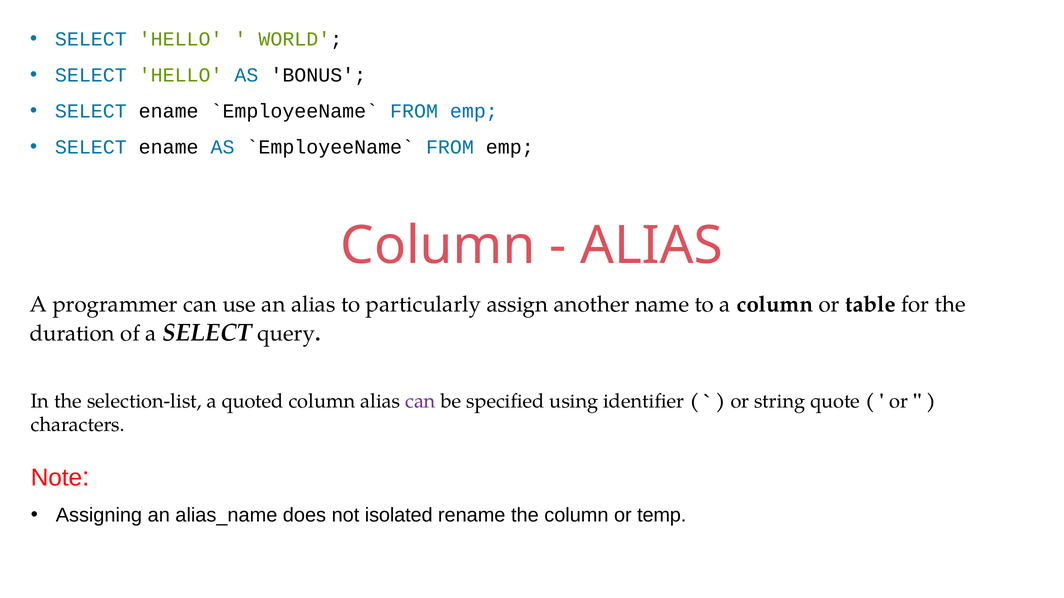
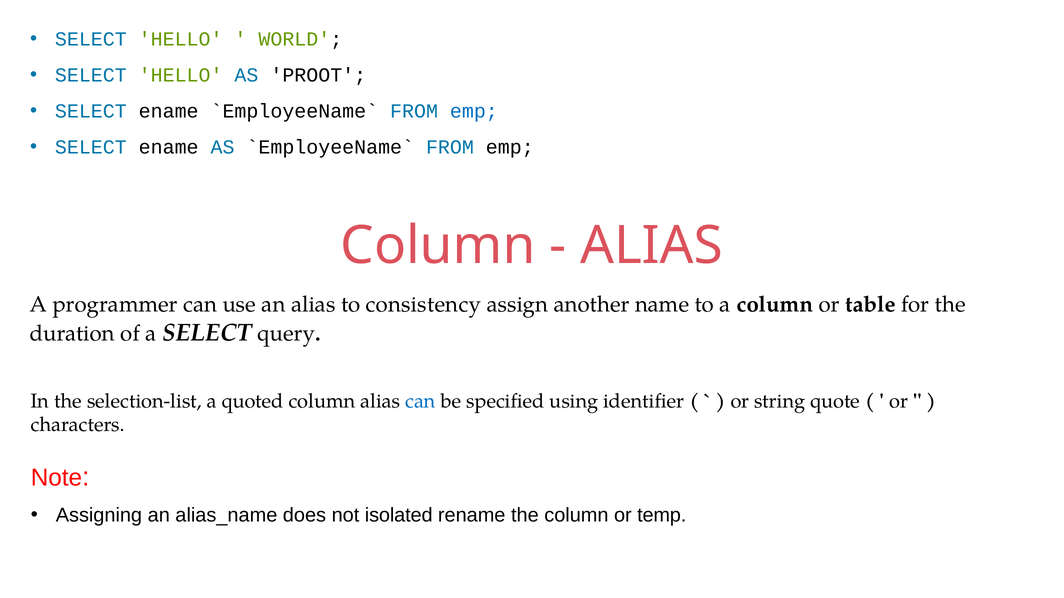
BONUS: BONUS -> PROOT
particularly: particularly -> consistency
can at (420, 401) colour: purple -> blue
